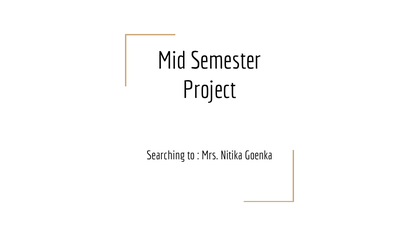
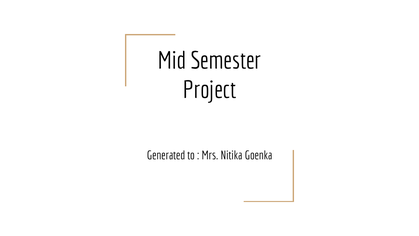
Searching: Searching -> Generated
